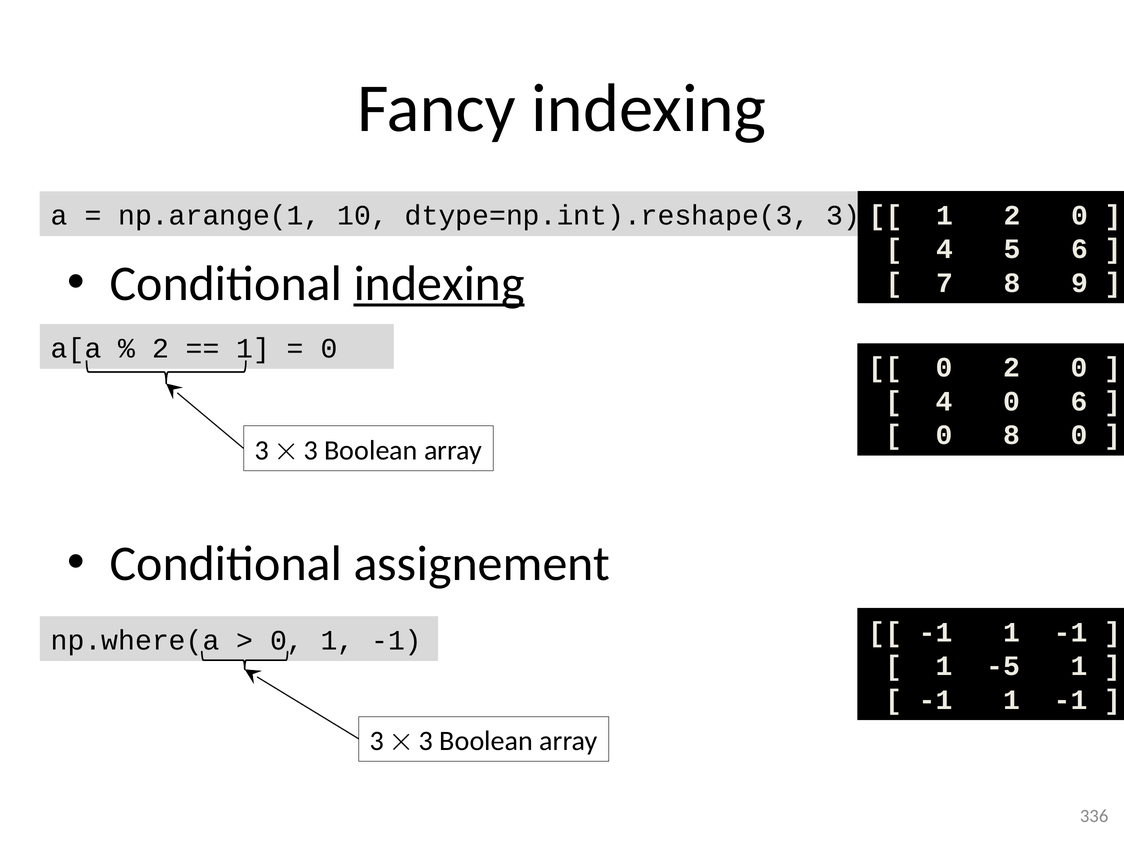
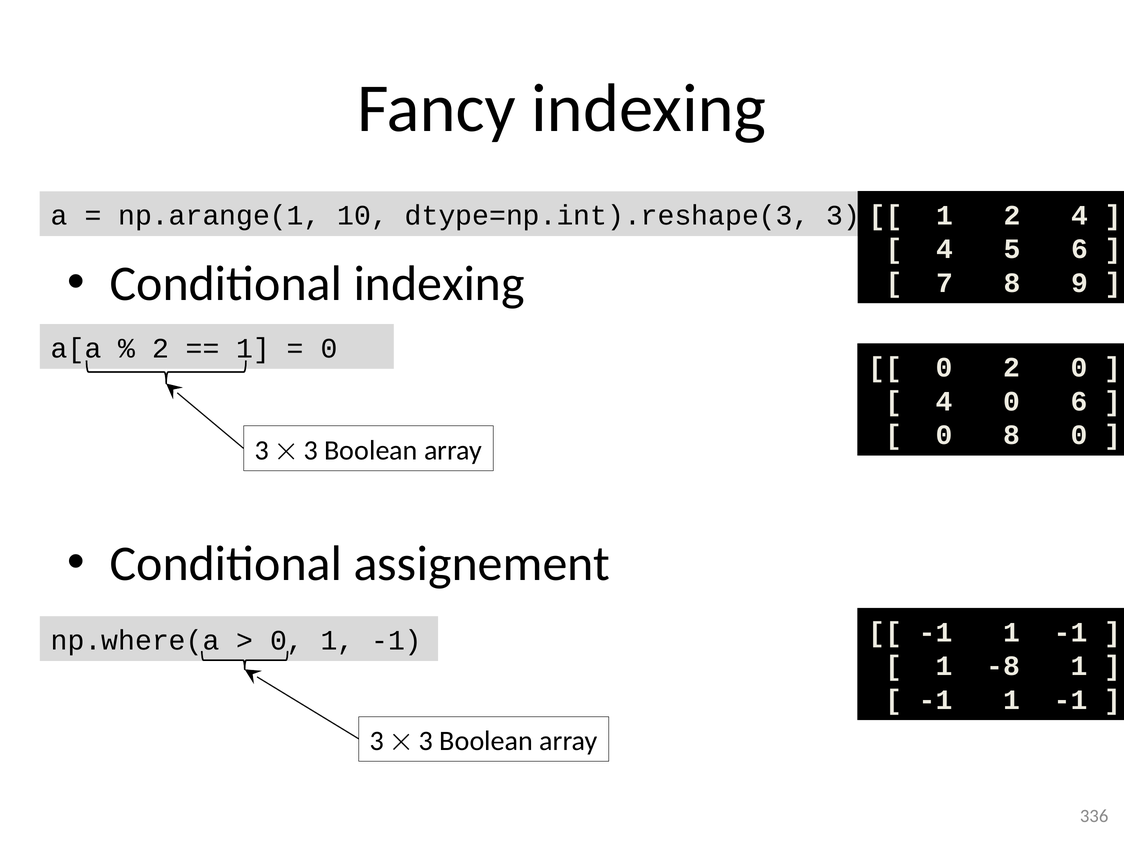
1 2 0: 0 -> 4
indexing at (439, 284) underline: present -> none
-5: -5 -> -8
